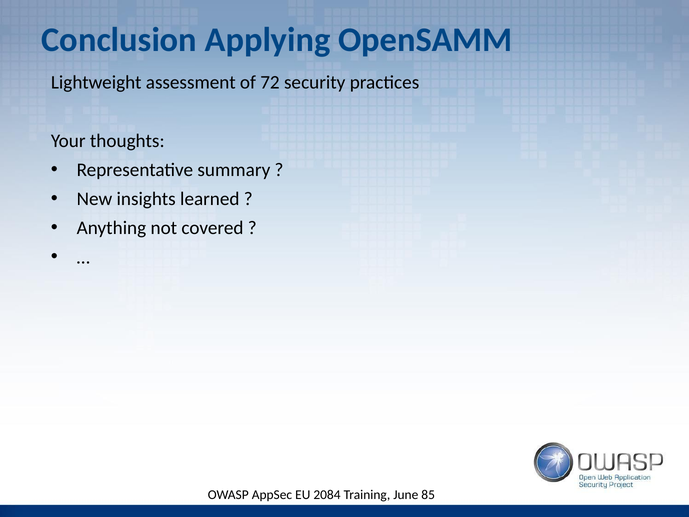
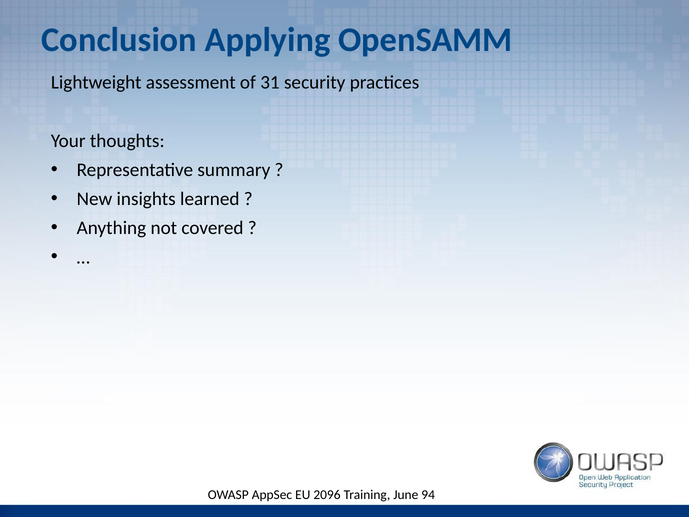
72: 72 -> 31
2084: 2084 -> 2096
85: 85 -> 94
